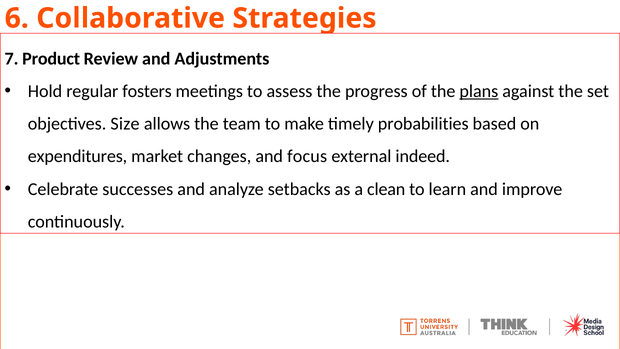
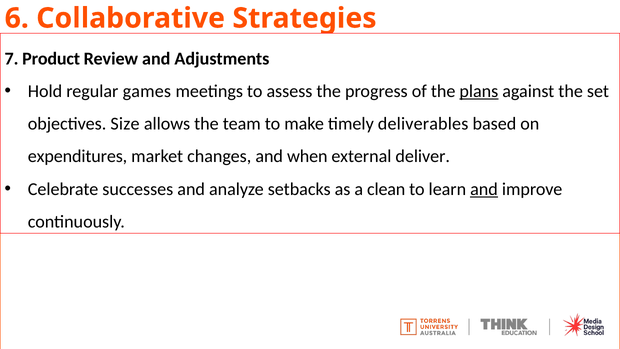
fosters: fosters -> games
probabilities: probabilities -> deliverables
focus: focus -> when
indeed: indeed -> deliver
and at (484, 189) underline: none -> present
